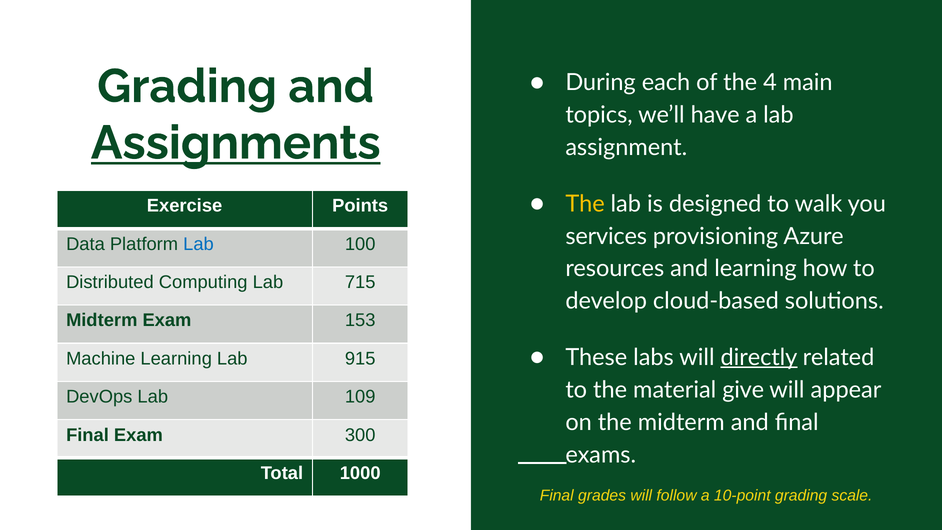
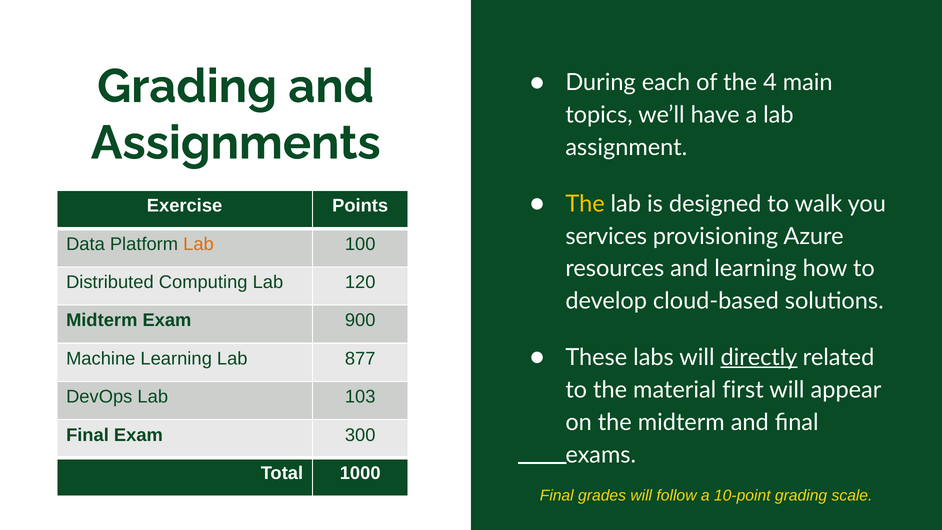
Assignments underline: present -> none
Lab at (199, 244) colour: blue -> orange
715: 715 -> 120
153: 153 -> 900
915: 915 -> 877
give: give -> first
109: 109 -> 103
